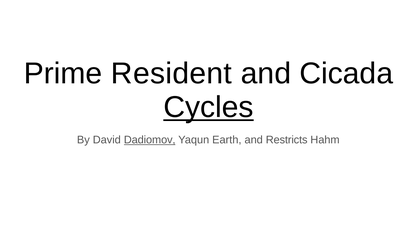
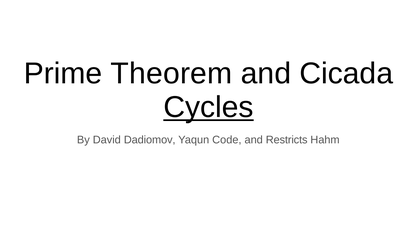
Resident: Resident -> Theorem
Dadiomov underline: present -> none
Earth: Earth -> Code
